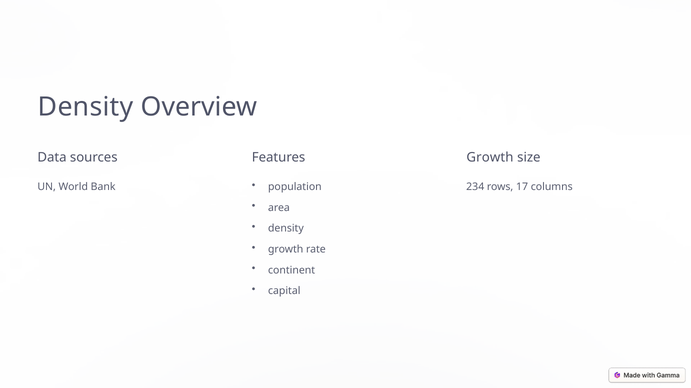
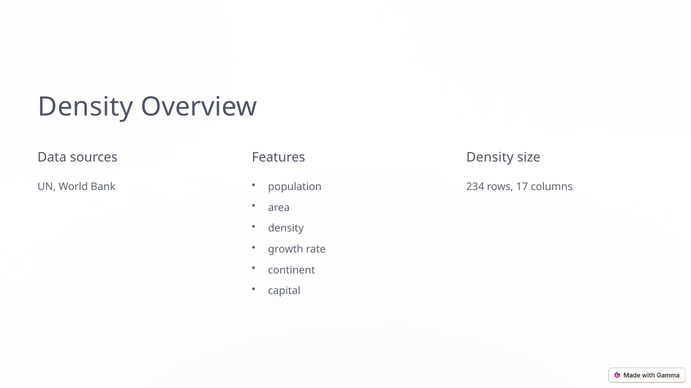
Growth at (490, 158): Growth -> Density
